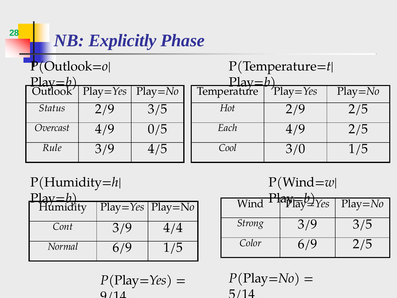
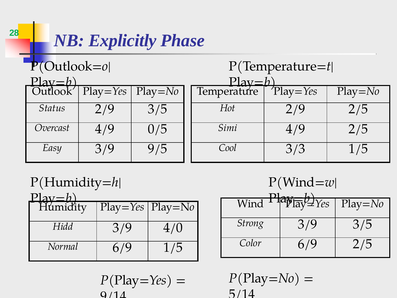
Each: Each -> Simi
Rule: Rule -> Easy
4/5: 4/5 -> 9/5
3/0: 3/0 -> 3/3
Cont: Cont -> Hidd
4/4: 4/4 -> 4/0
